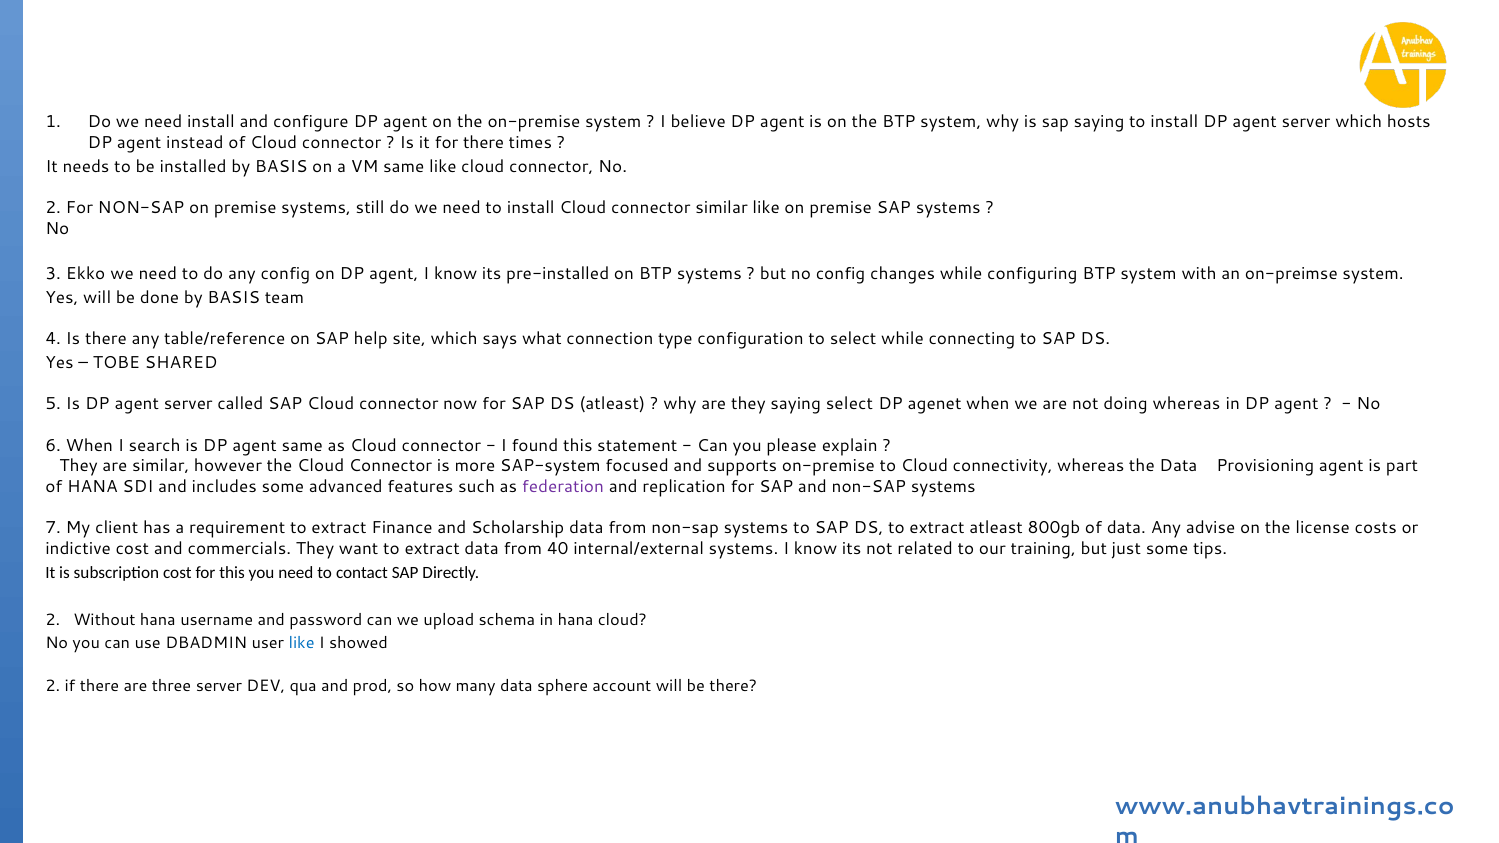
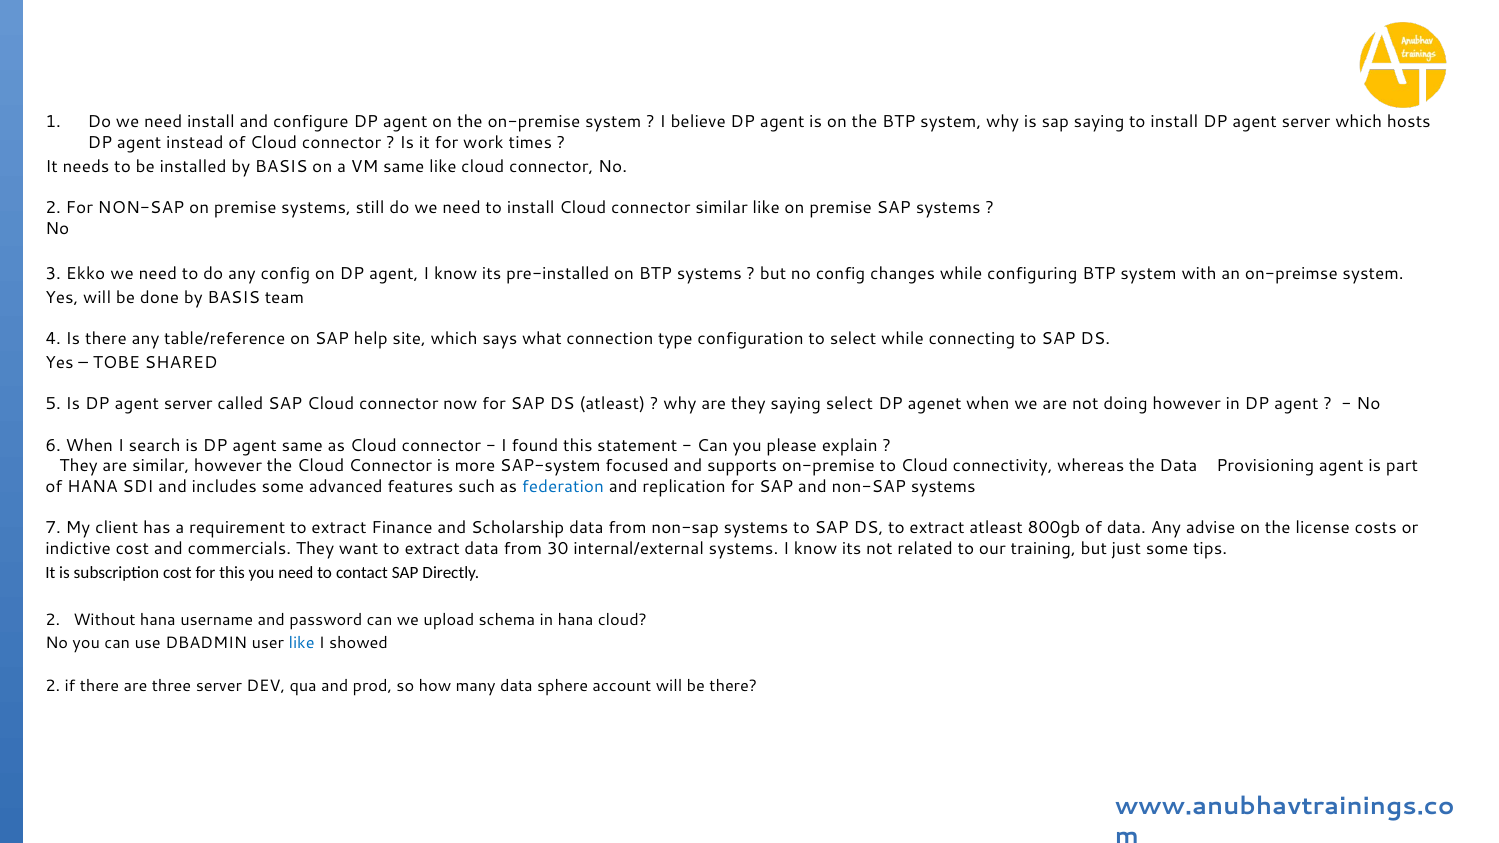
for there: there -> work
doing whereas: whereas -> however
federation colour: purple -> blue
40: 40 -> 30
